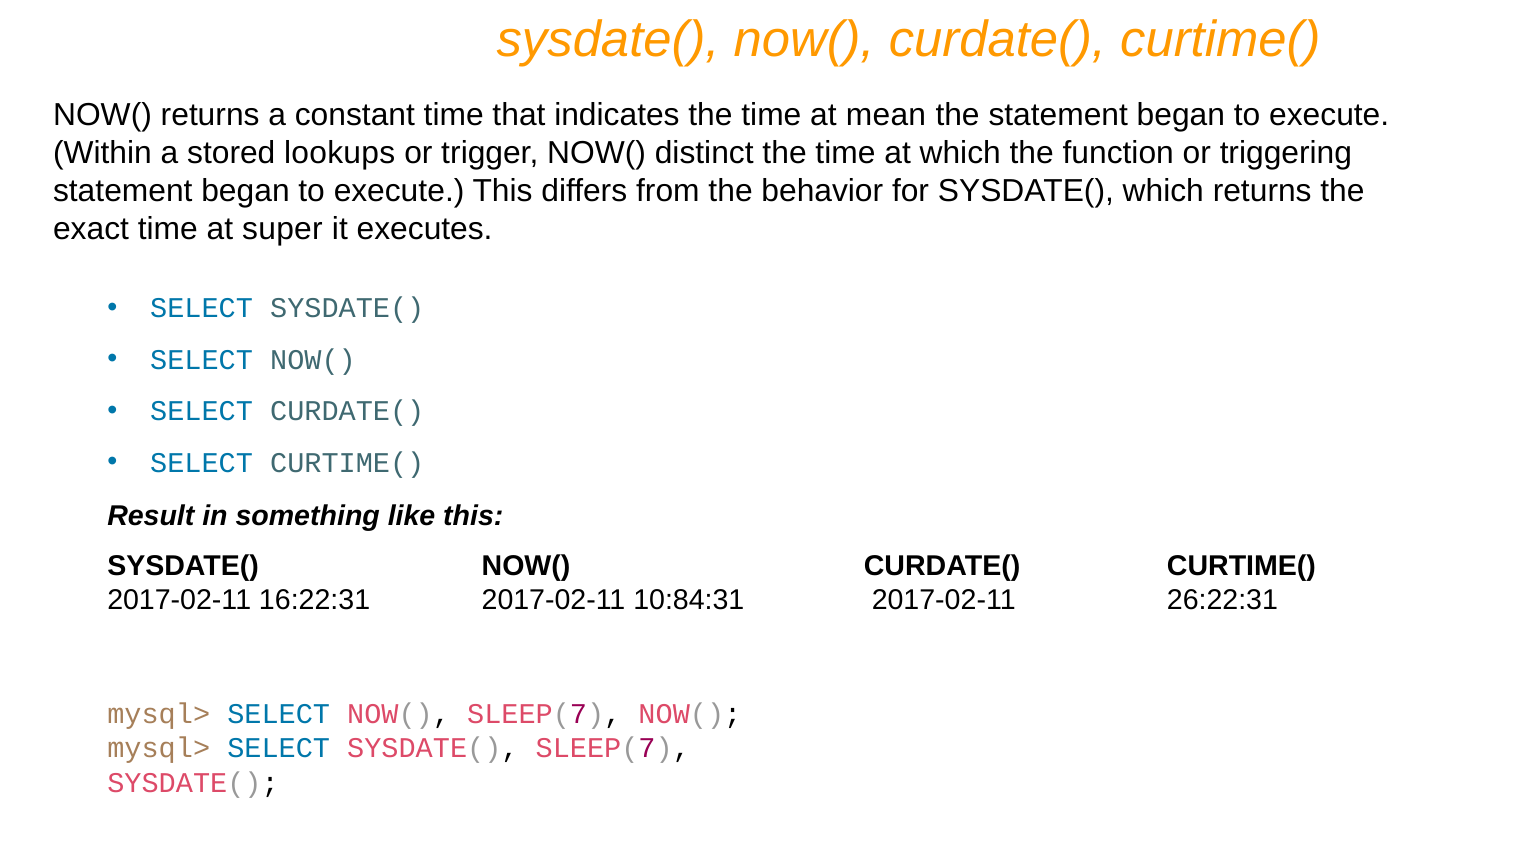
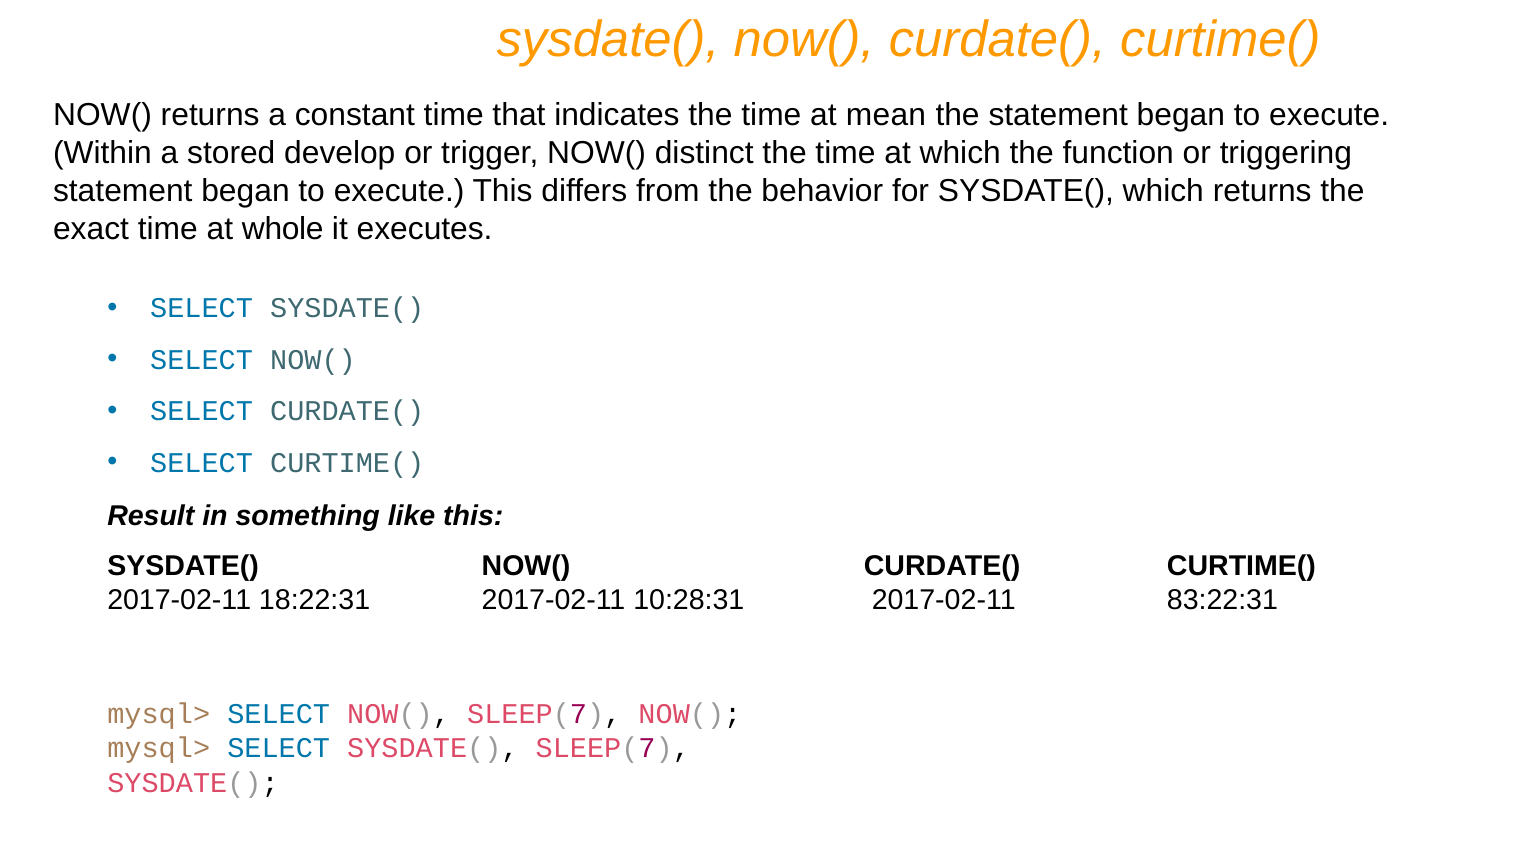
lookups: lookups -> develop
super: super -> whole
16:22:31: 16:22:31 -> 18:22:31
10:84:31: 10:84:31 -> 10:28:31
26:22:31: 26:22:31 -> 83:22:31
